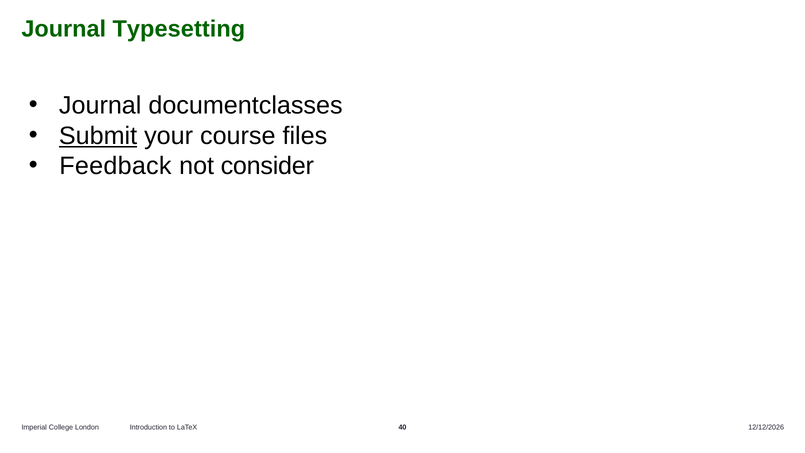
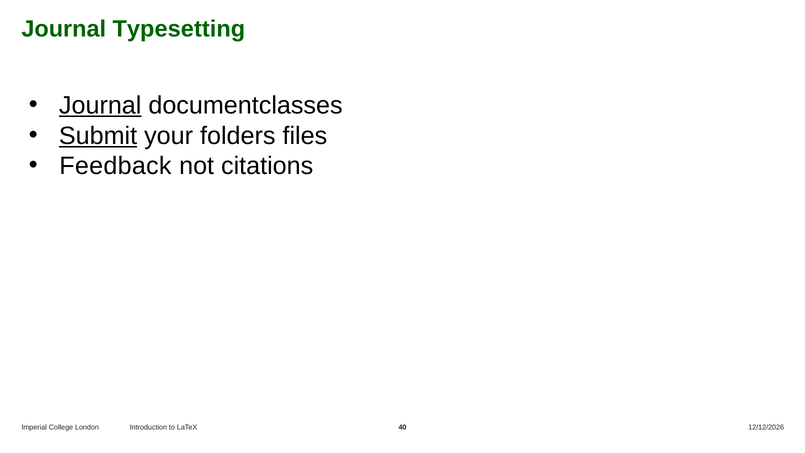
Journal at (100, 105) underline: none -> present
course: course -> folders
consider: consider -> citations
